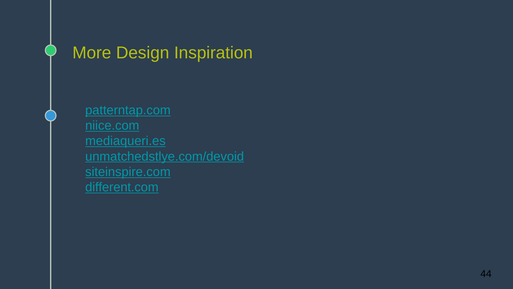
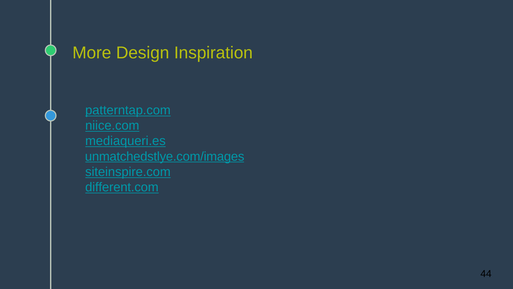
unmatchedstlye.com/devoid: unmatchedstlye.com/devoid -> unmatchedstlye.com/images
